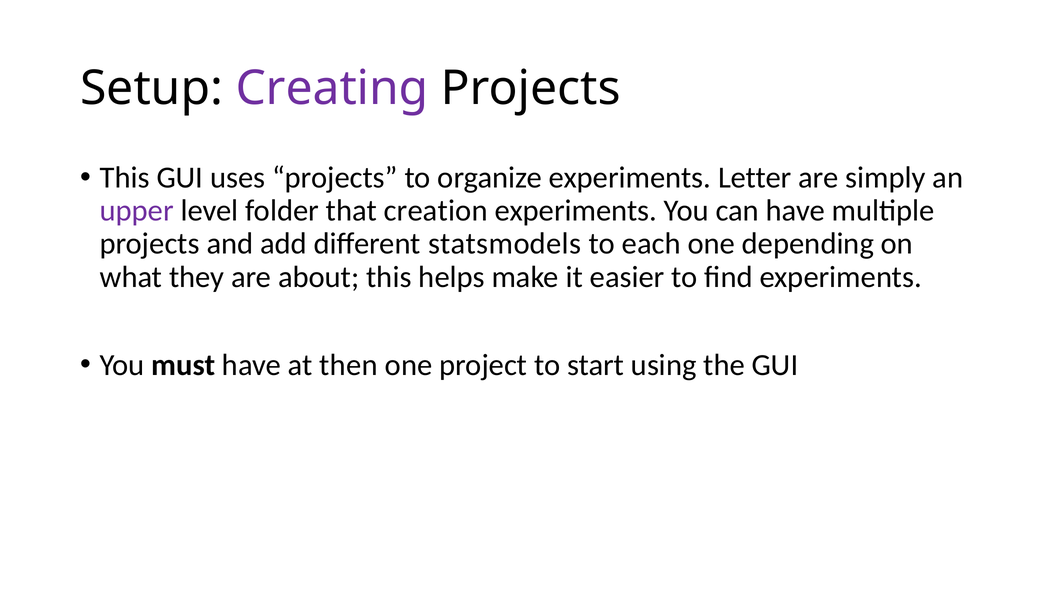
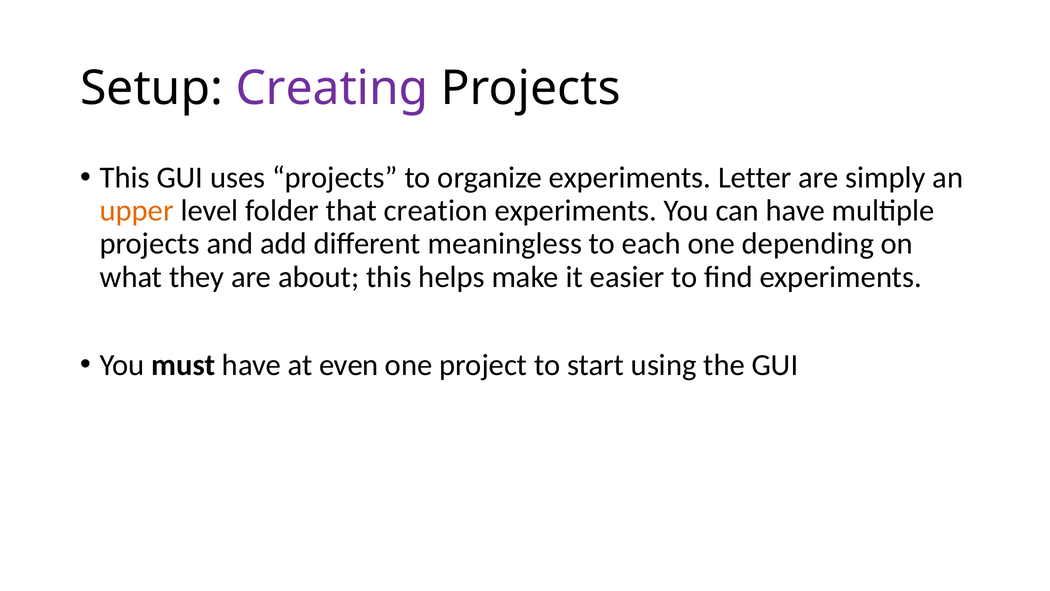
upper colour: purple -> orange
statsmodels: statsmodels -> meaningless
then: then -> even
